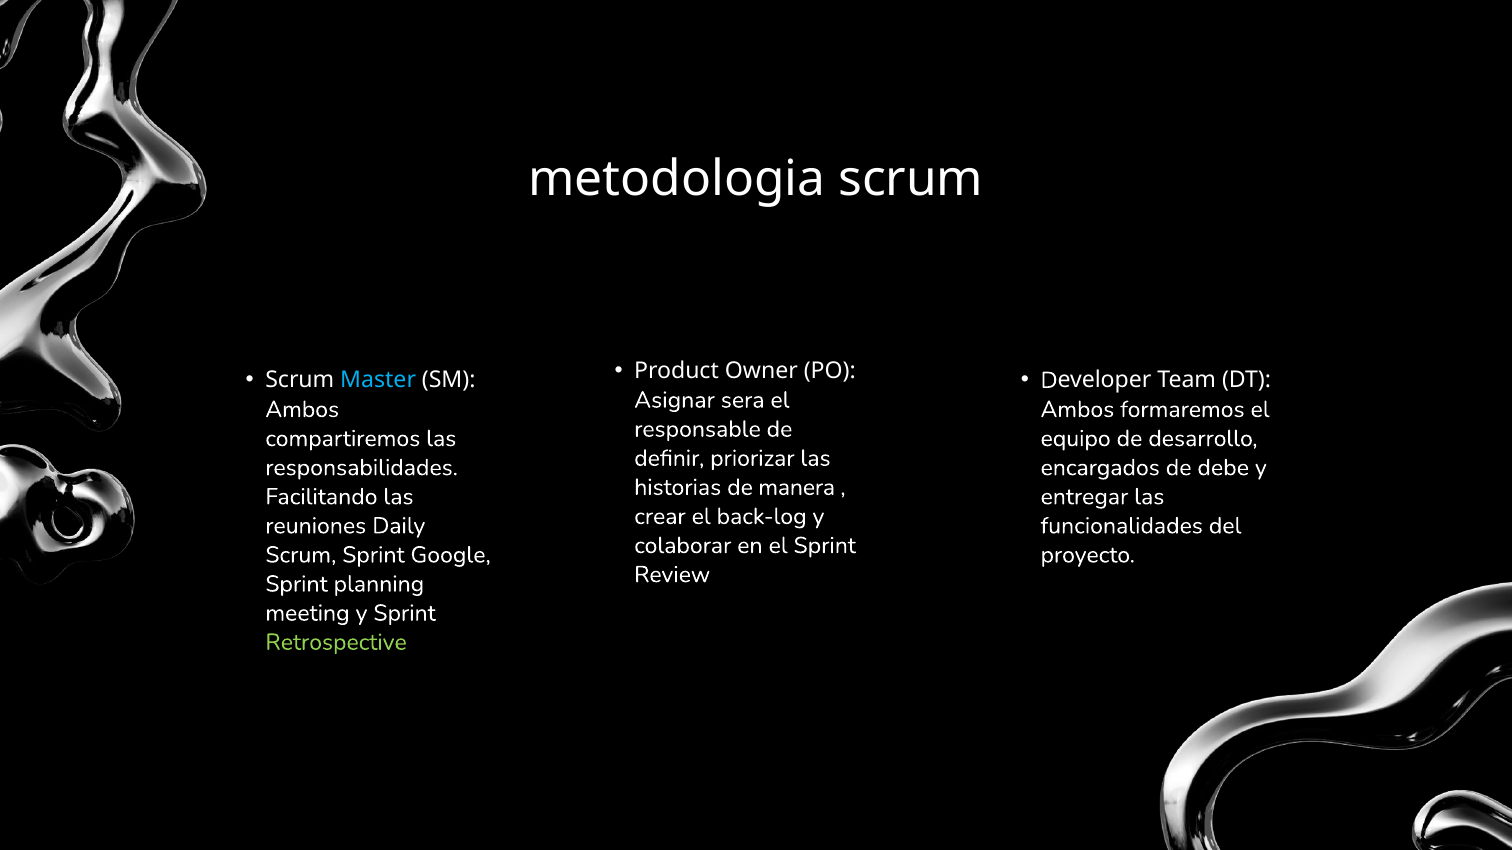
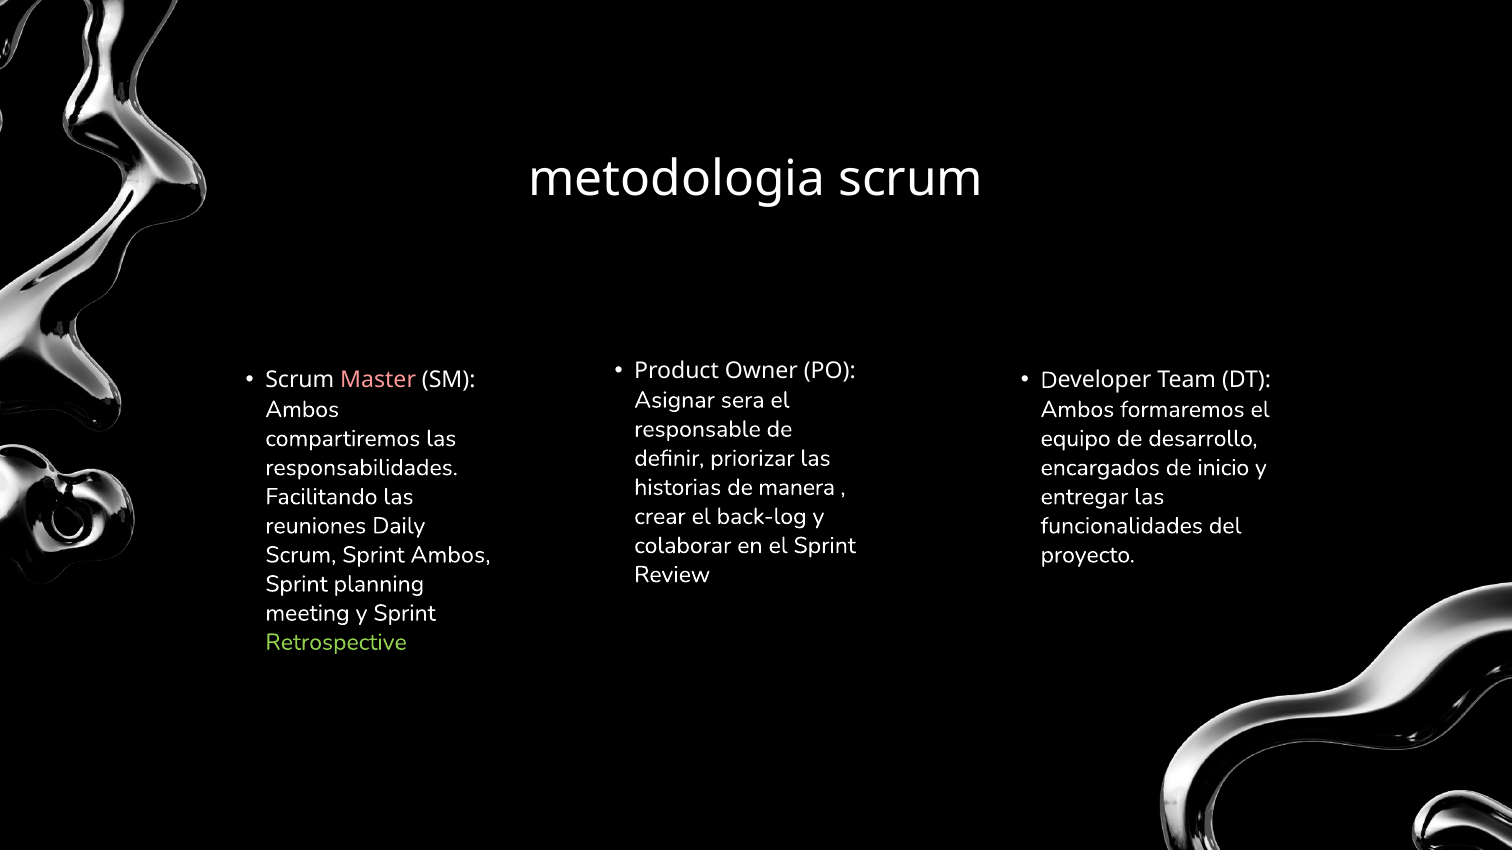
Master colour: light blue -> pink
debe: debe -> inicio
Sprint Google: Google -> Ambos
